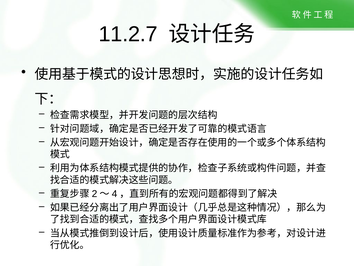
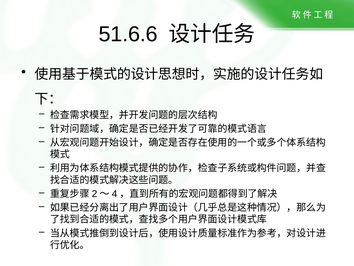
11.2.7: 11.2.7 -> 51.6.6
